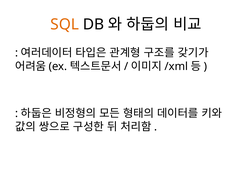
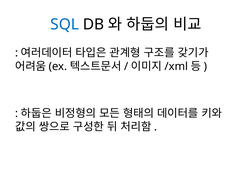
SQL colour: orange -> blue
